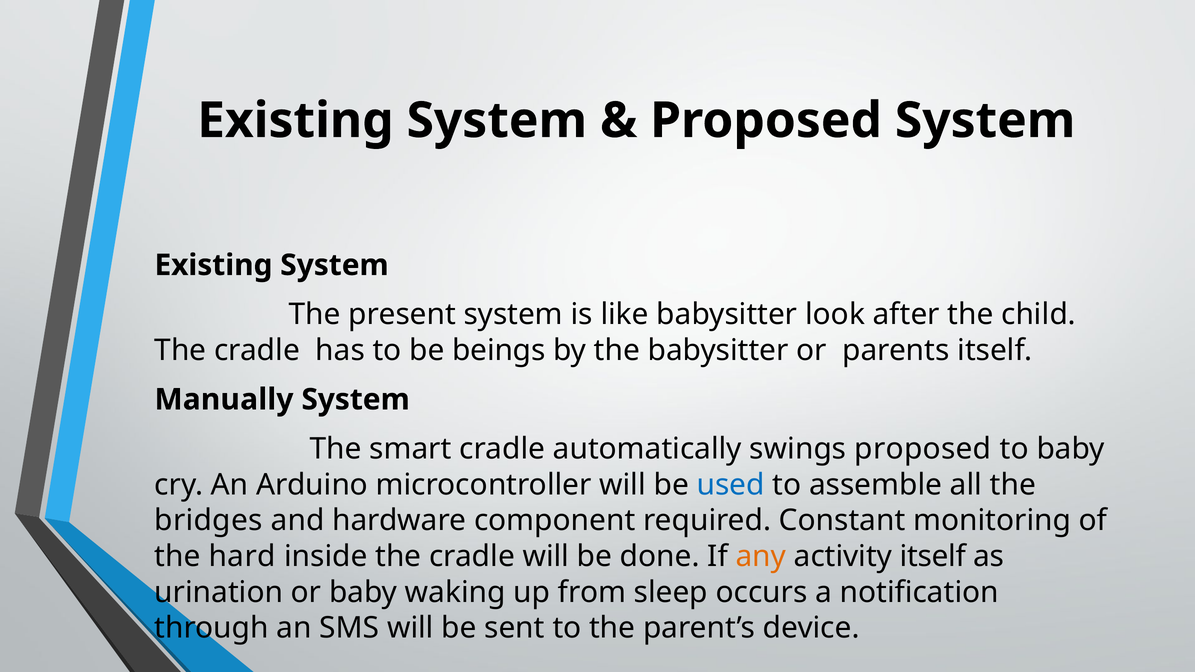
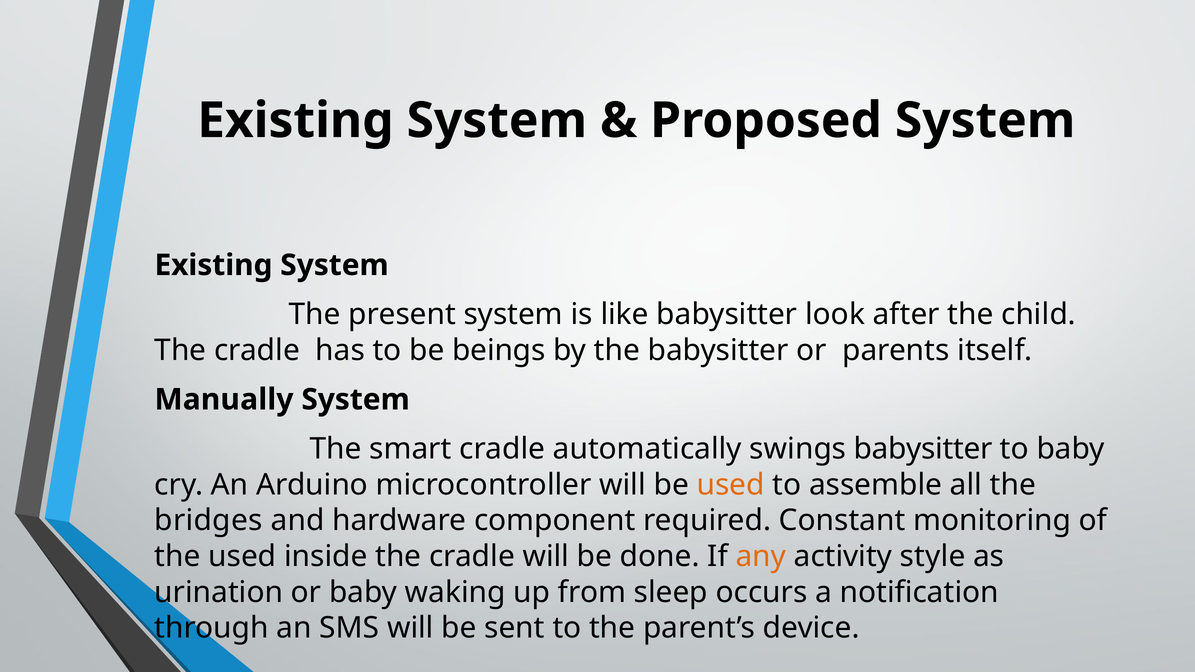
swings proposed: proposed -> babysitter
used at (731, 485) colour: blue -> orange
the hard: hard -> used
activity itself: itself -> style
